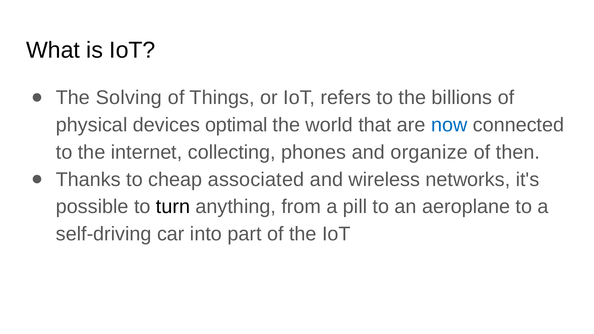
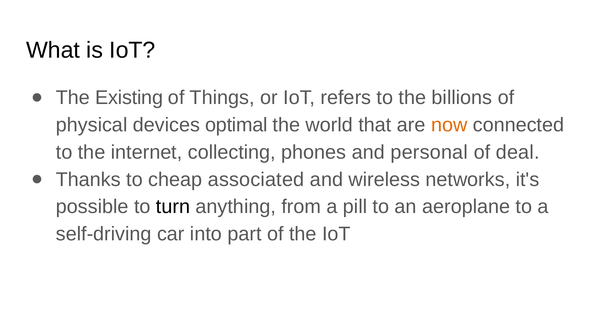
Solving: Solving -> Existing
now colour: blue -> orange
organize: organize -> personal
then: then -> deal
